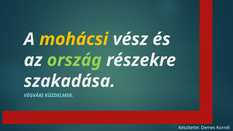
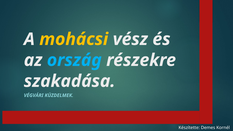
ország colour: light green -> light blue
